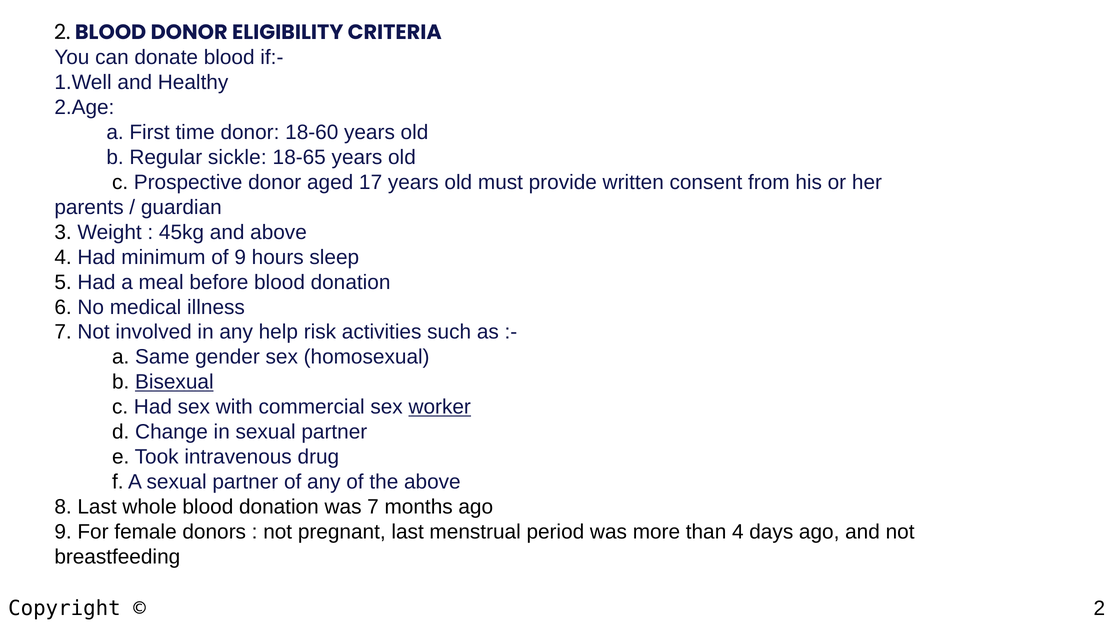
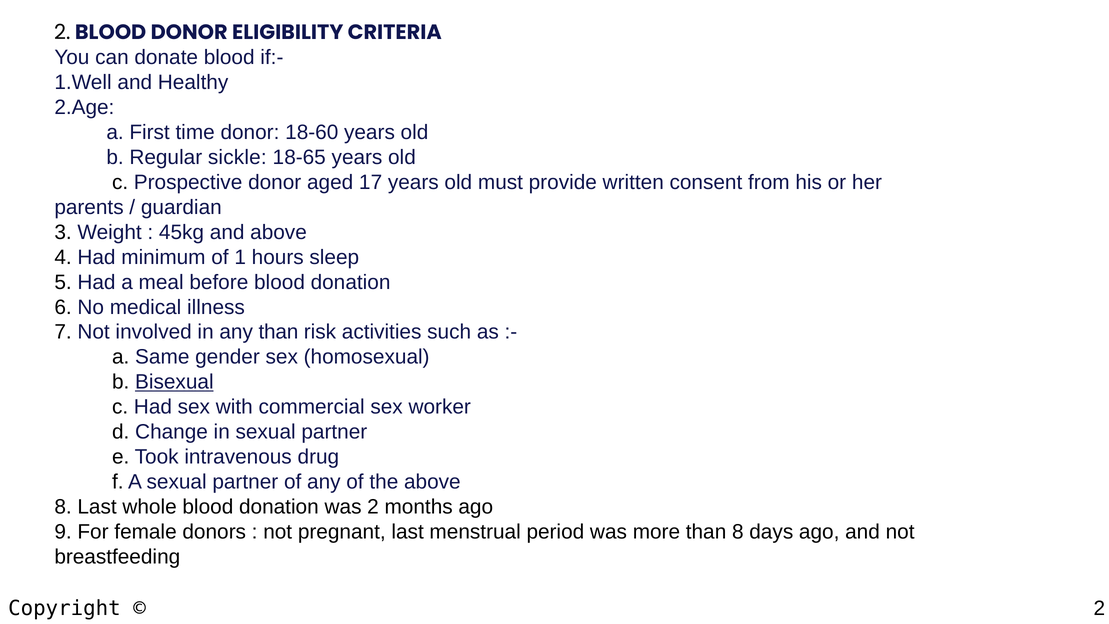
of 9: 9 -> 1
any help: help -> than
worker underline: present -> none
was 7: 7 -> 2
than 4: 4 -> 8
